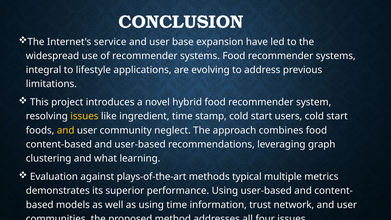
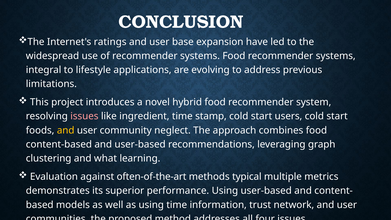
service: service -> ratings
issues at (84, 116) colour: yellow -> pink
plays-of-the-art: plays-of-the-art -> often-of-the-art
